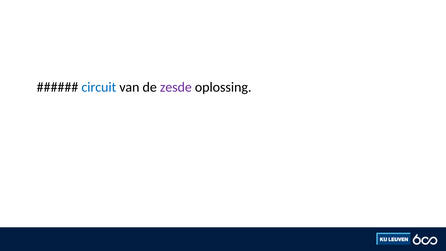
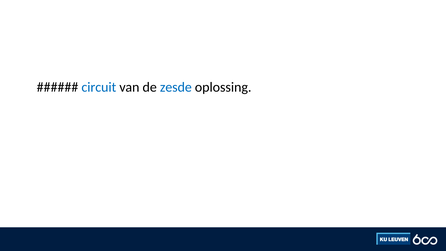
zesde colour: purple -> blue
